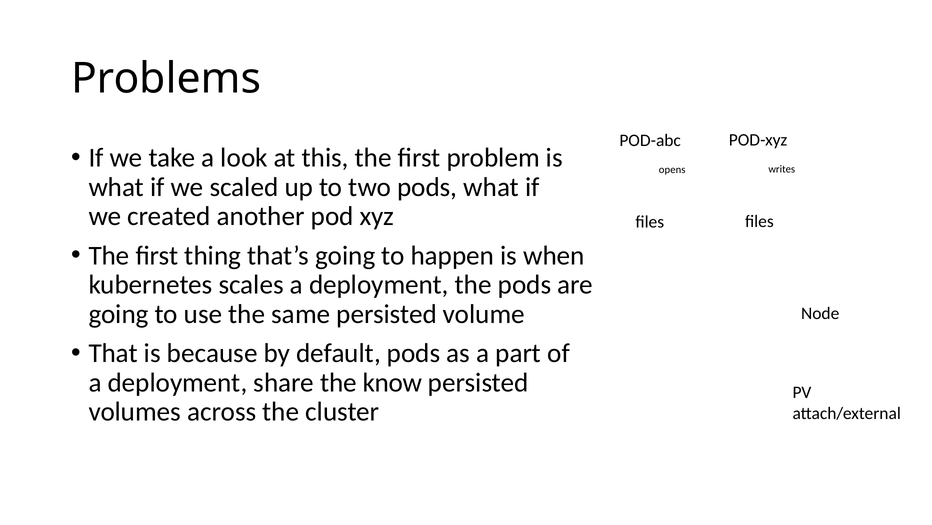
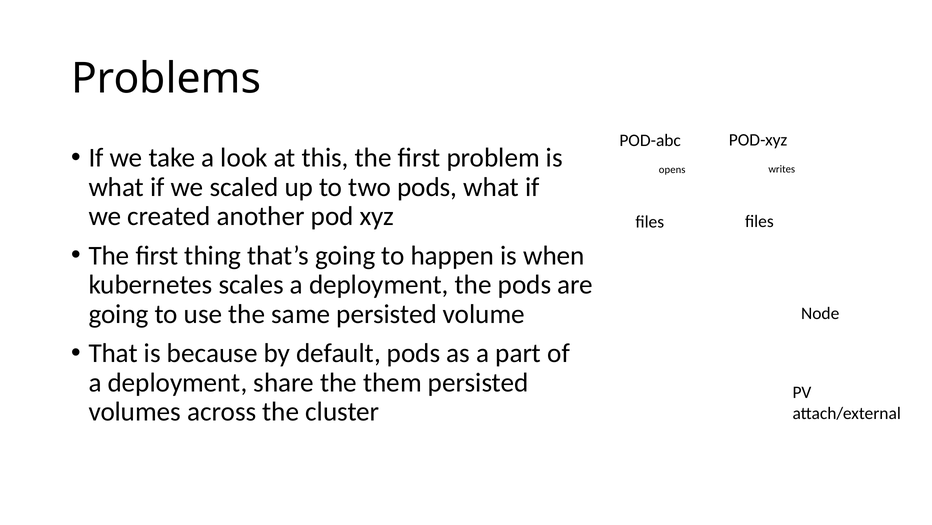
know: know -> them
